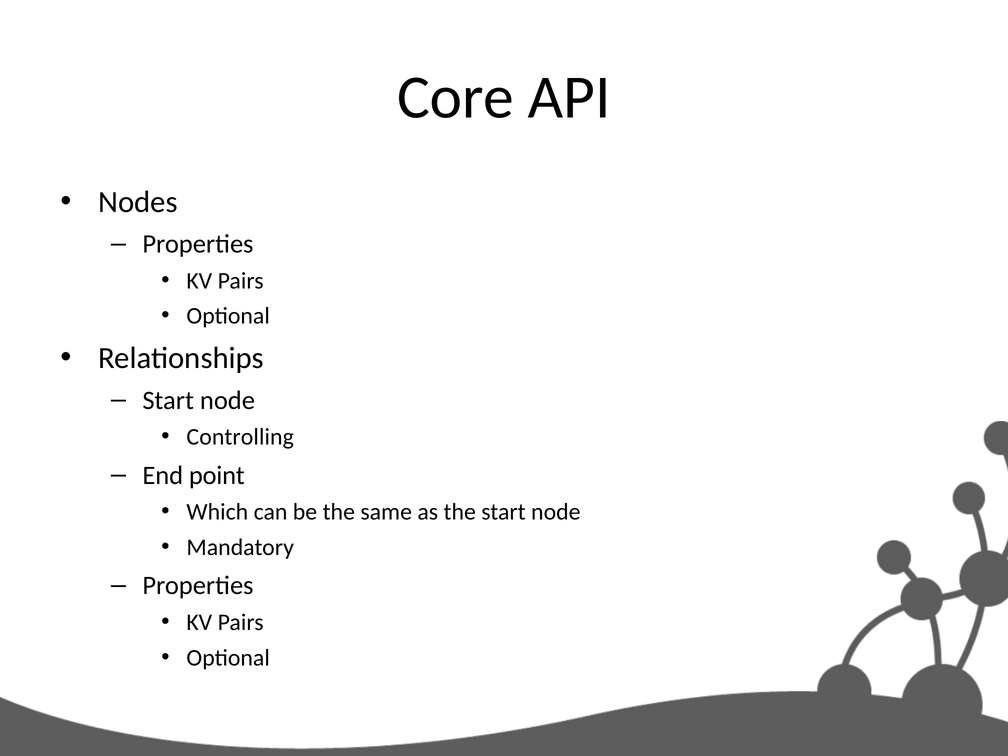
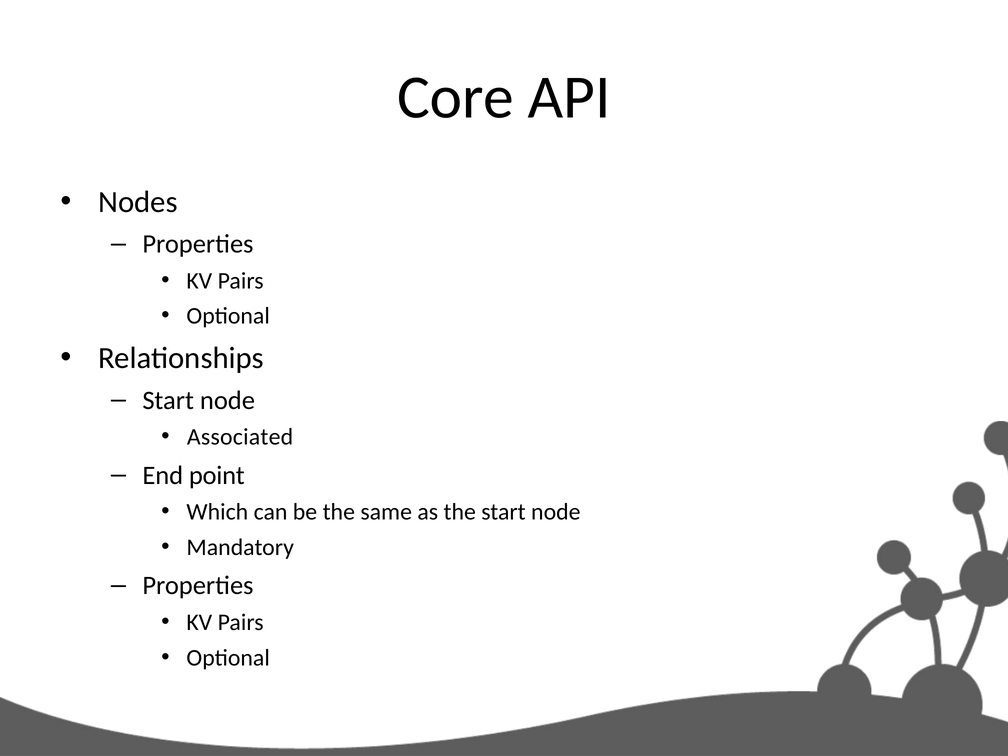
Controlling: Controlling -> Associated
